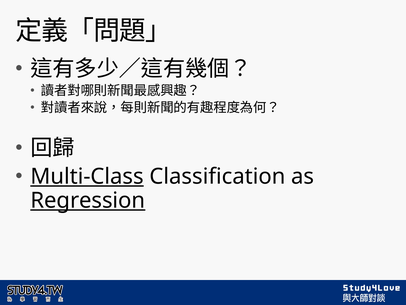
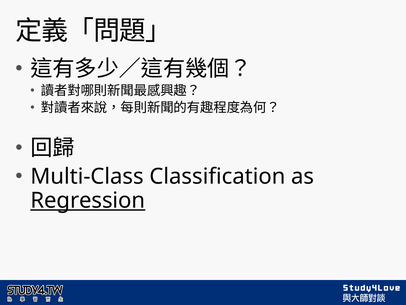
Multi-Class underline: present -> none
